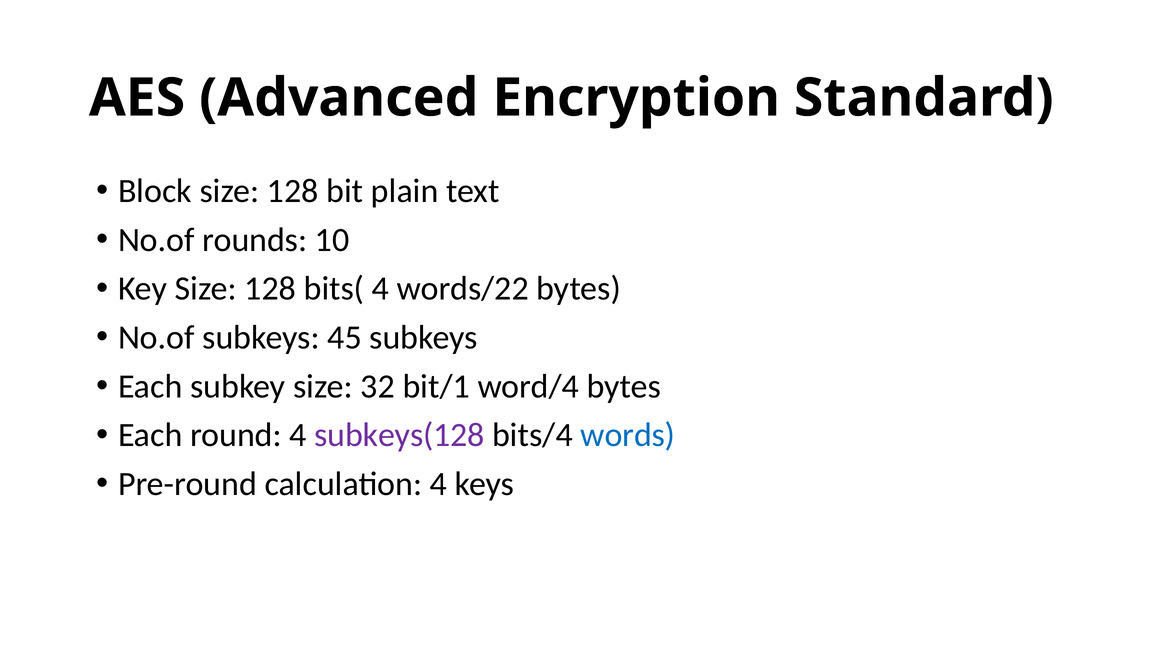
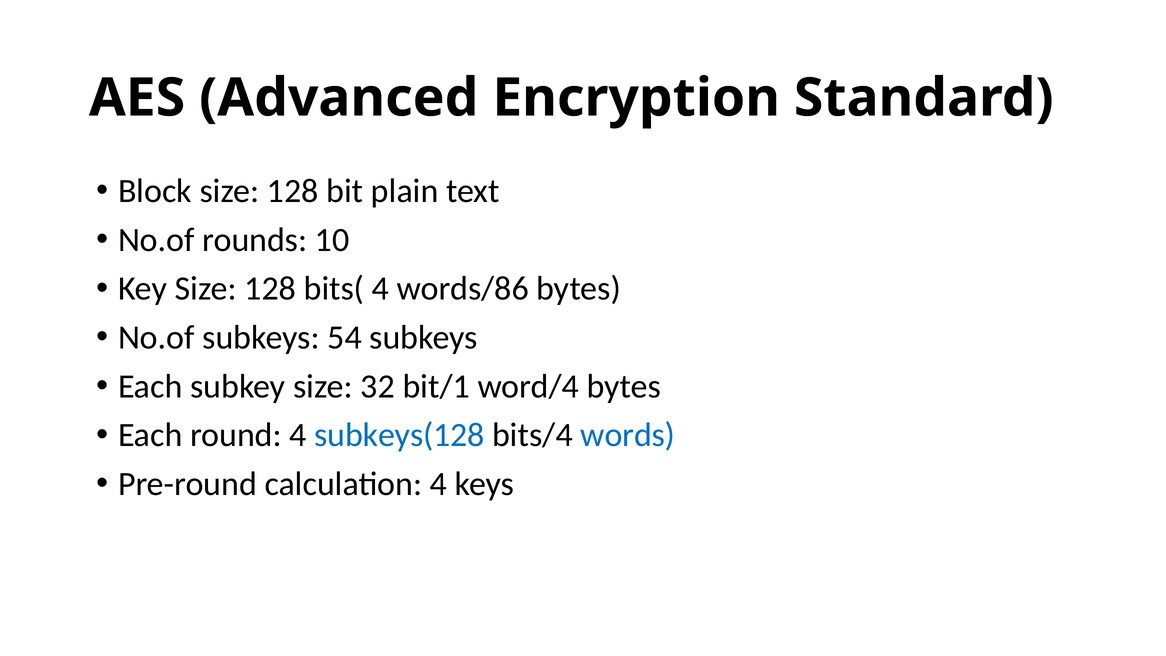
words/22: words/22 -> words/86
45: 45 -> 54
subkeys(128 colour: purple -> blue
